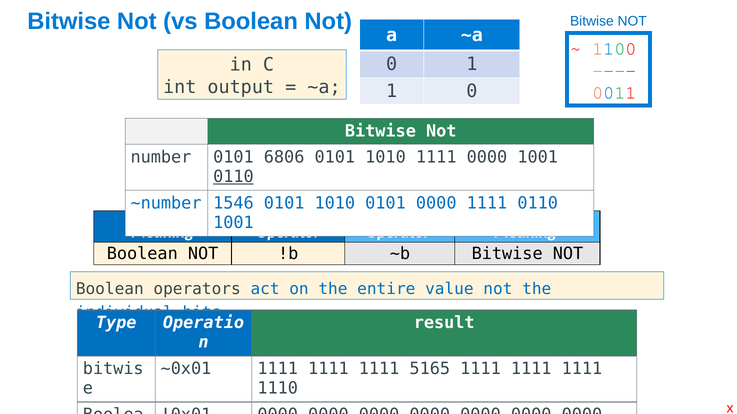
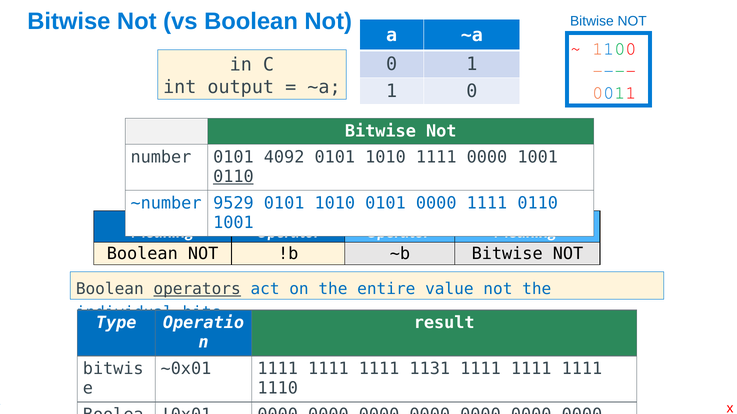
6806: 6806 -> 4092
1546: 1546 -> 9529
operators underline: none -> present
5165: 5165 -> 1131
